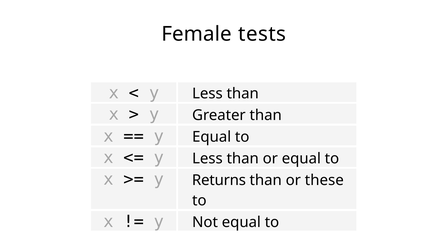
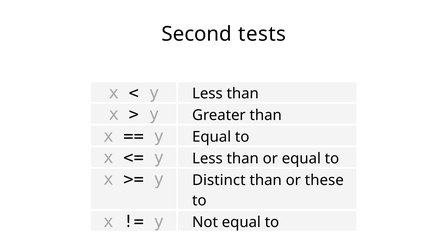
Female: Female -> Second
Returns: Returns -> Distinct
